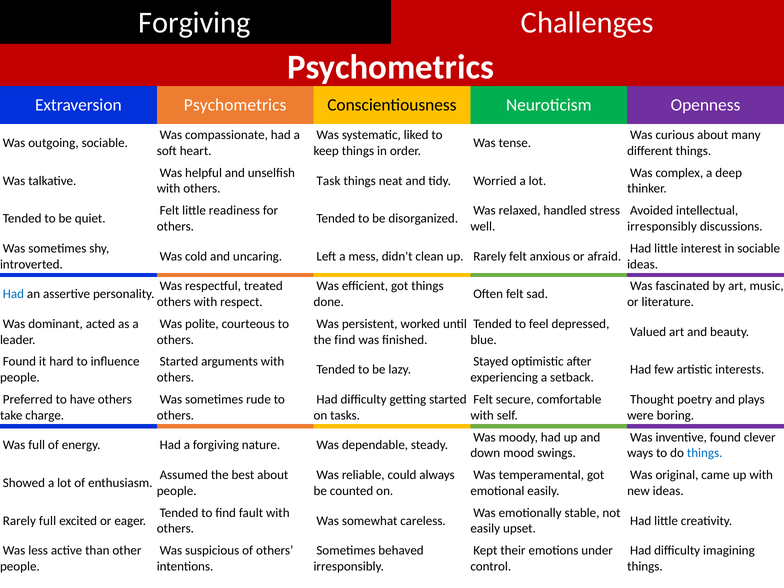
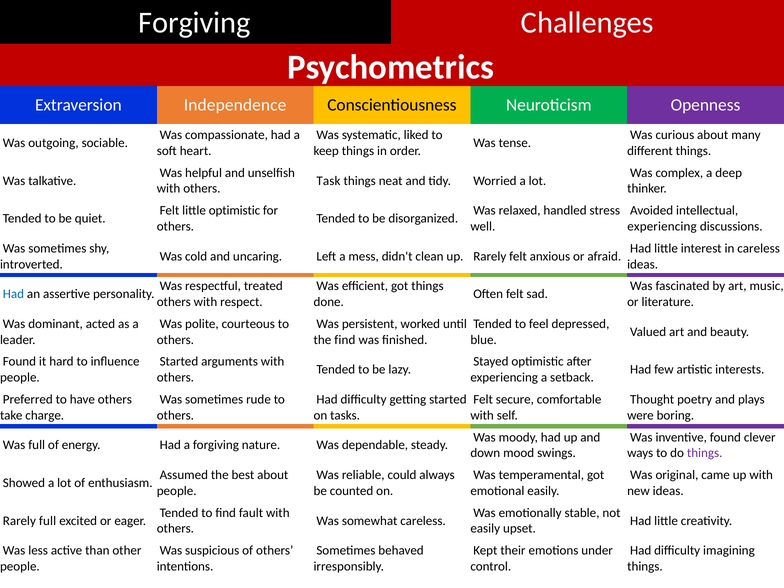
Extraversion Psychometrics: Psychometrics -> Independence
little readiness: readiness -> optimistic
irresponsibly at (662, 226): irresponsibly -> experiencing
in sociable: sociable -> careless
things at (705, 453) colour: blue -> purple
